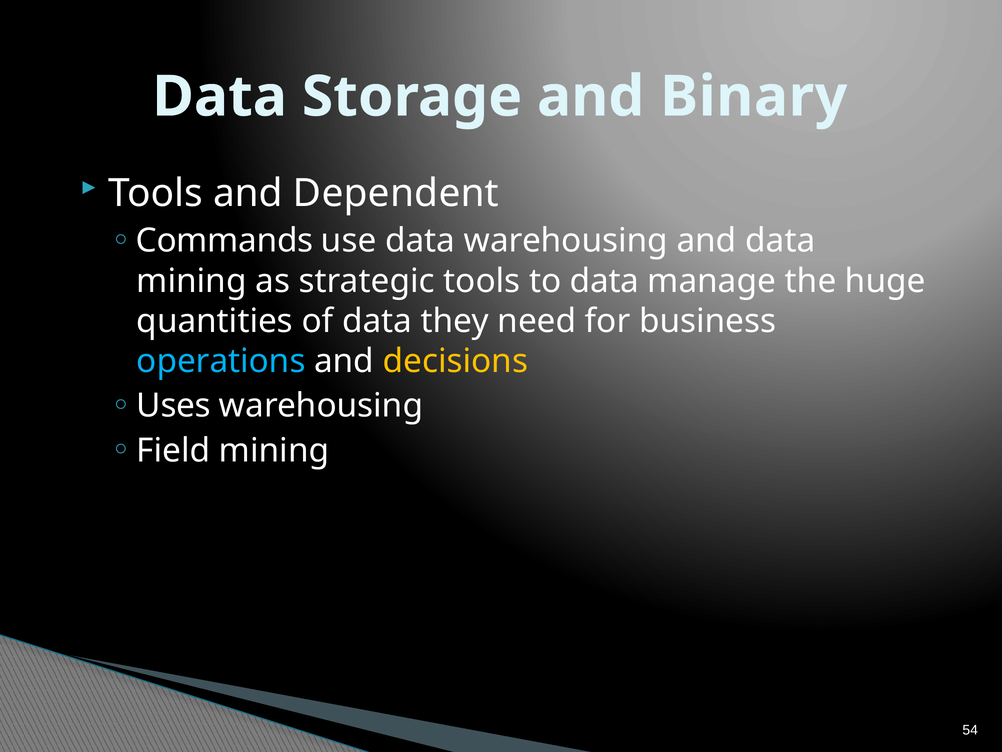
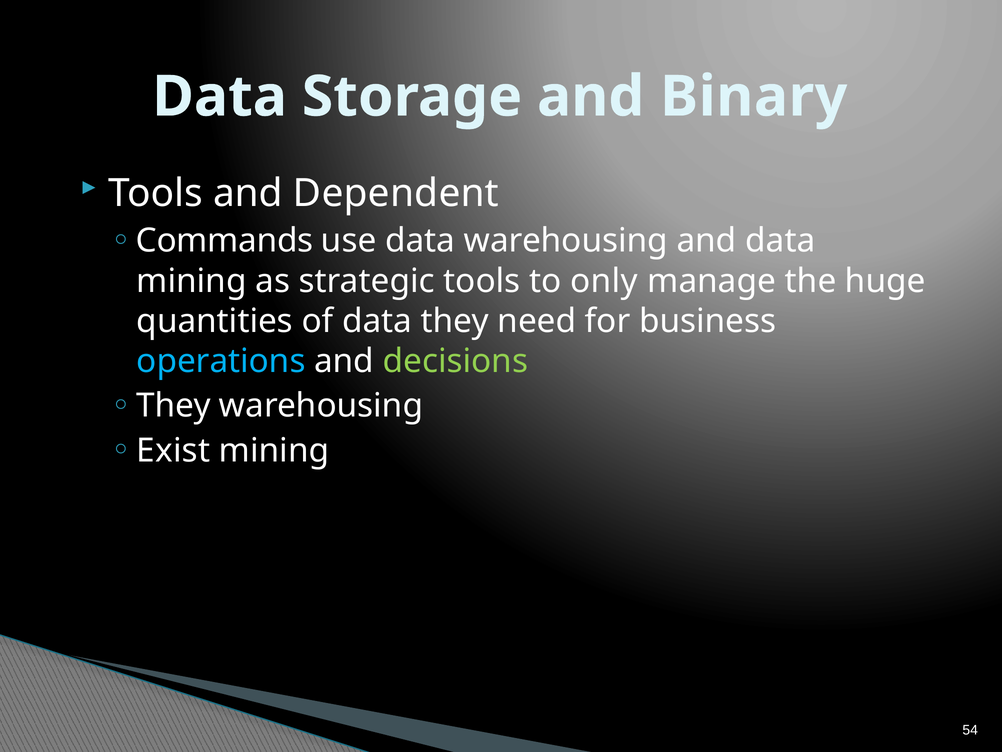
to data: data -> only
decisions colour: yellow -> light green
Uses at (174, 406): Uses -> They
Field: Field -> Exist
